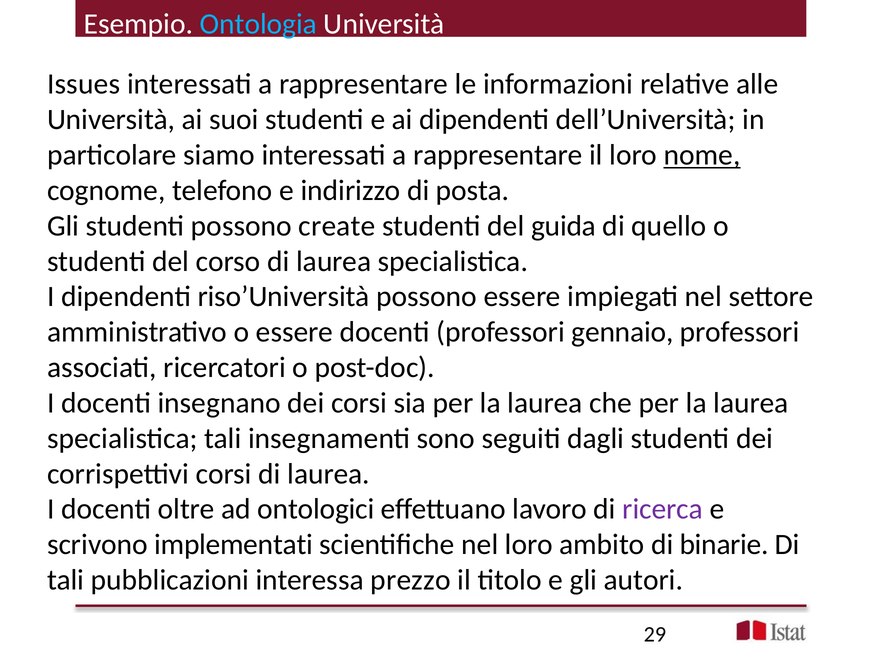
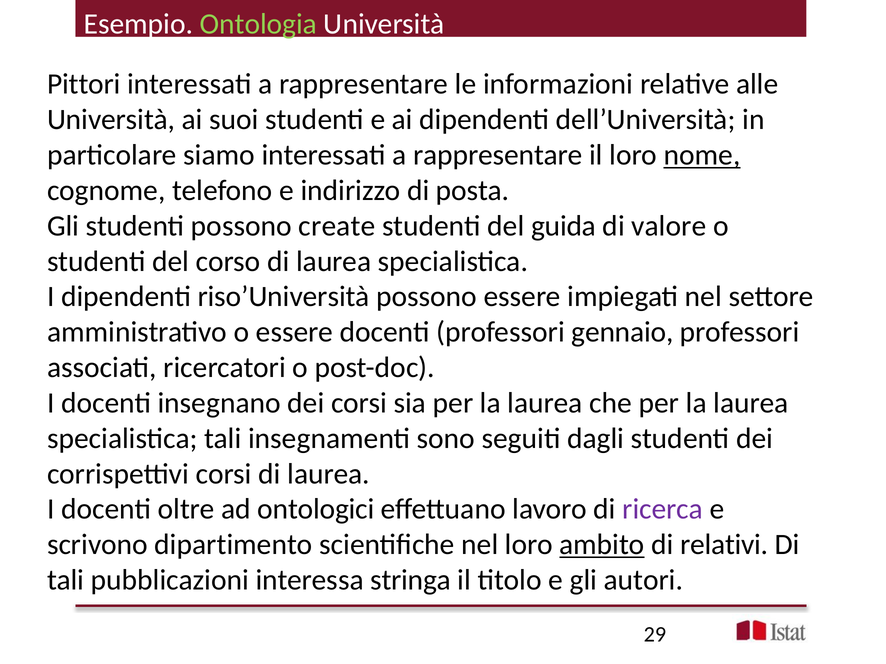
Ontologia colour: light blue -> light green
Issues: Issues -> Pittori
quello: quello -> valore
implementati: implementati -> dipartimento
ambito underline: none -> present
binarie: binarie -> relativi
prezzo: prezzo -> stringa
